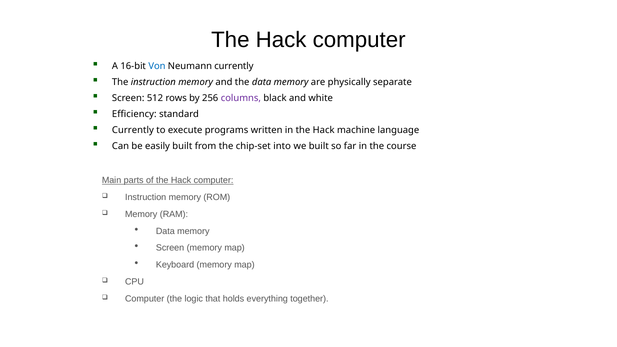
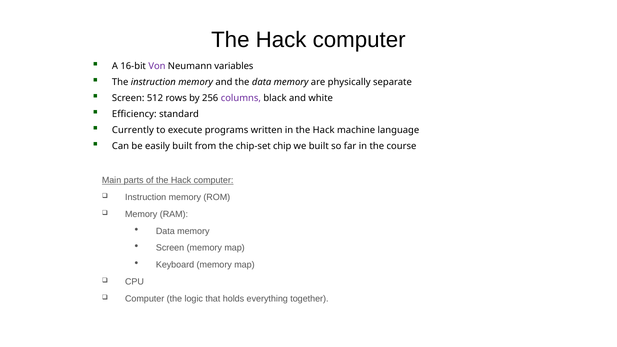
Von colour: blue -> purple
Neumann currently: currently -> variables
into: into -> chip
